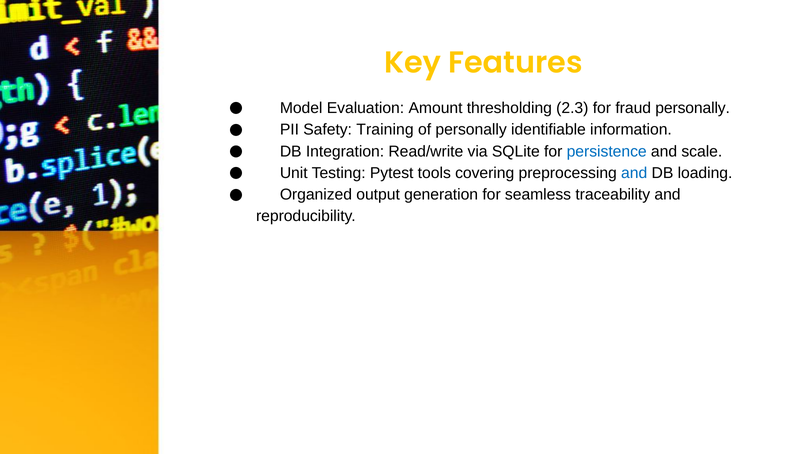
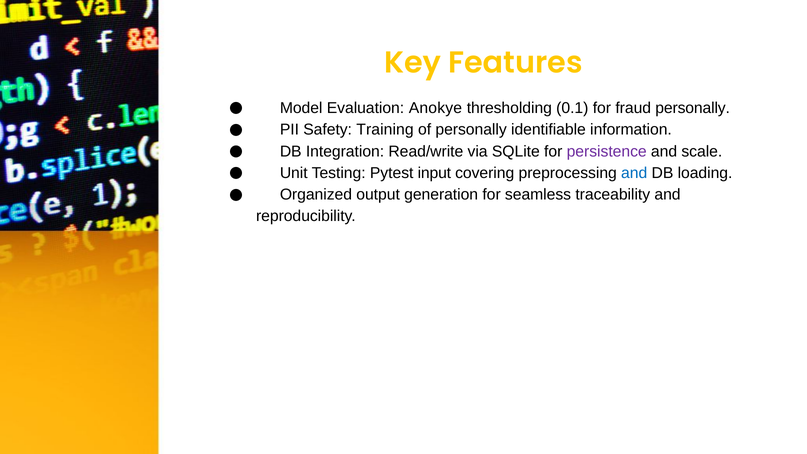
Amount: Amount -> Anokye
2.3: 2.3 -> 0.1
persistence colour: blue -> purple
tools: tools -> input
